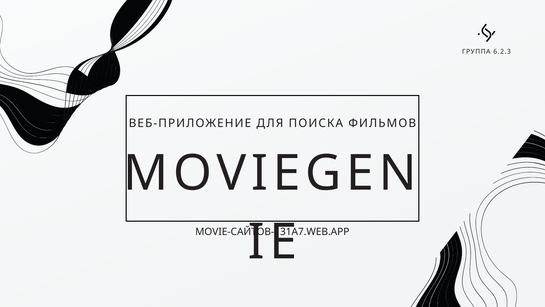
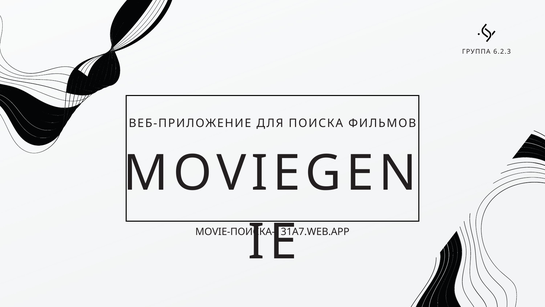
MOVIE-САЙТОВ-131A7.WEB.APP: MOVIE-САЙТОВ-131A7.WEB.APP -> MOVIE-ПОИСКА-131A7.WEB.APP
